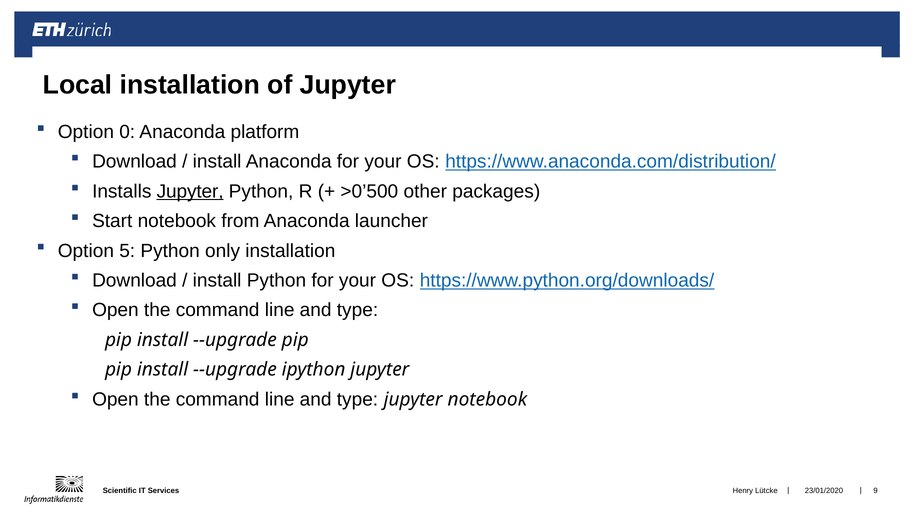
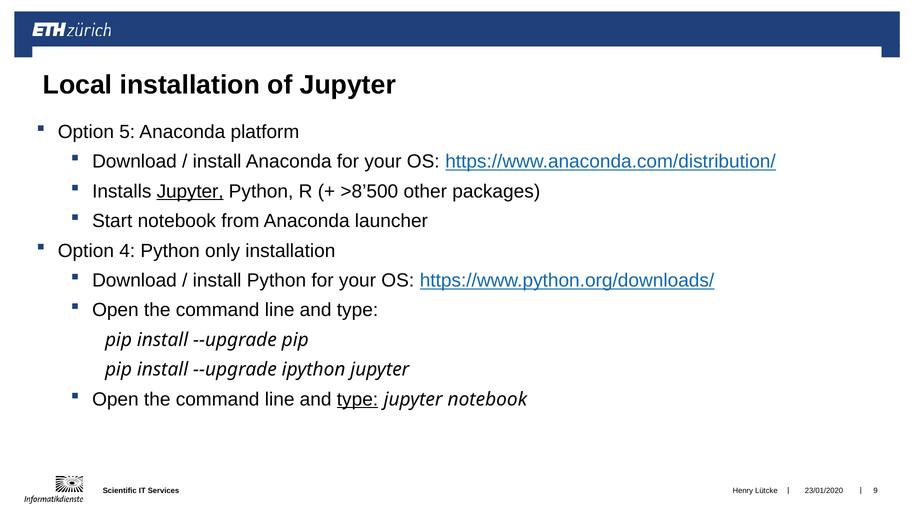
0: 0 -> 5
>0’500: >0’500 -> >8’500
5: 5 -> 4
type at (357, 399) underline: none -> present
